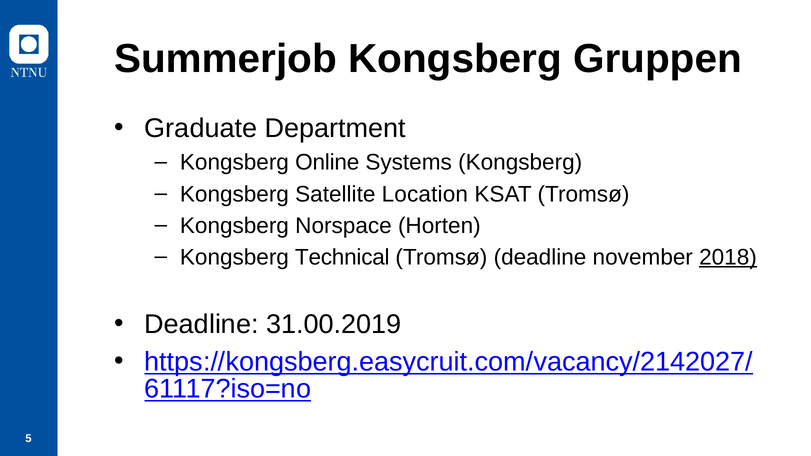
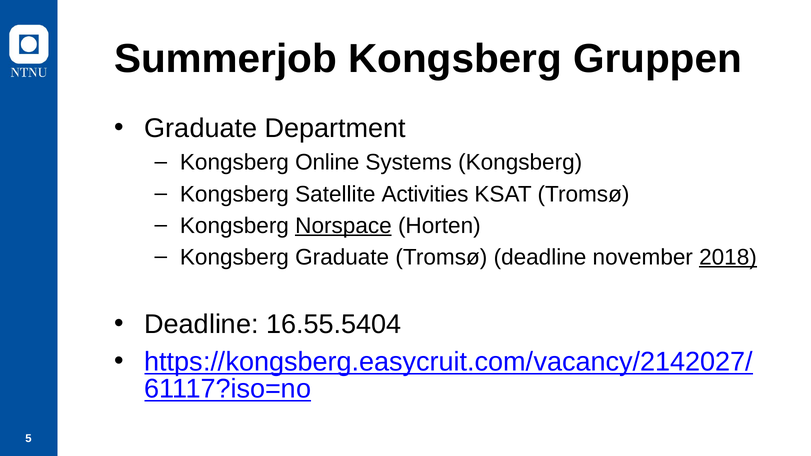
Location: Location -> Activities
Norspace underline: none -> present
Kongsberg Technical: Technical -> Graduate
31.00.2019: 31.00.2019 -> 16.55.5404
